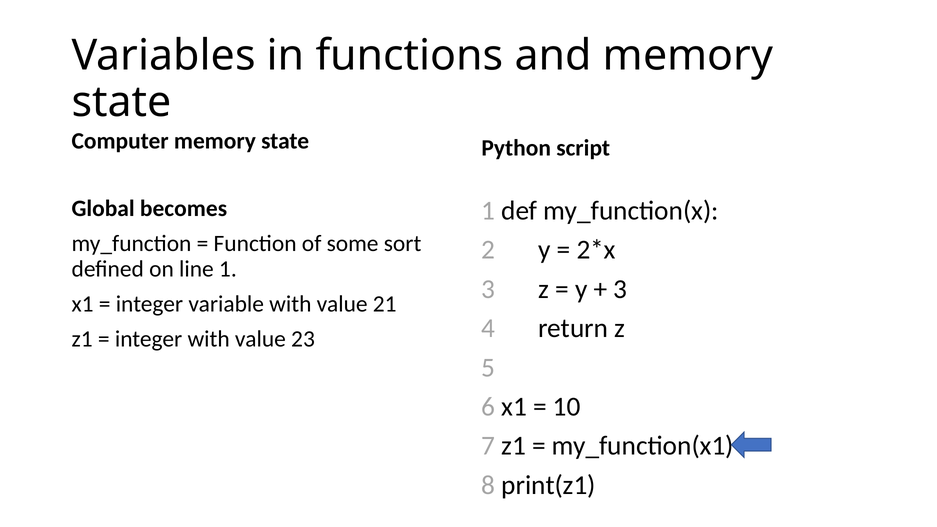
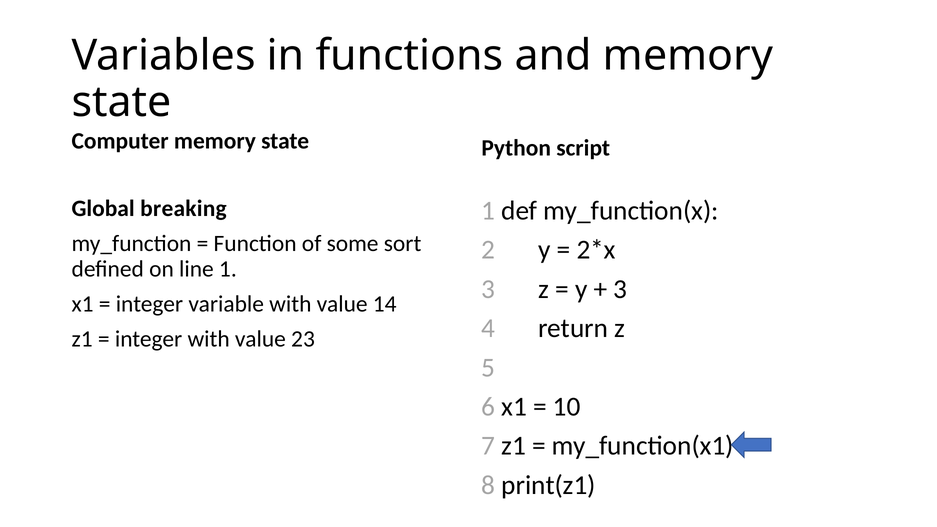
becomes: becomes -> breaking
21: 21 -> 14
